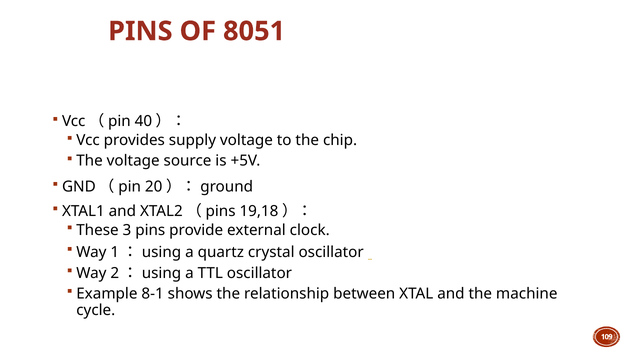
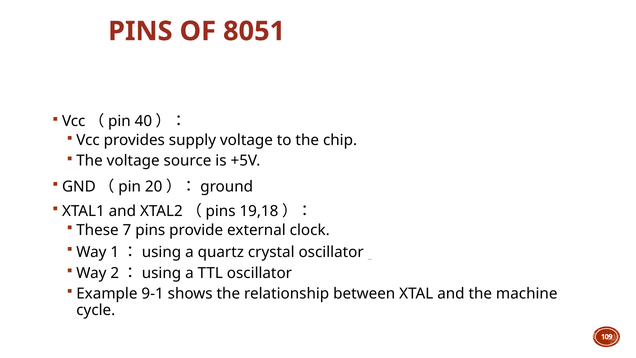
3: 3 -> 7
8-1: 8-1 -> 9-1
